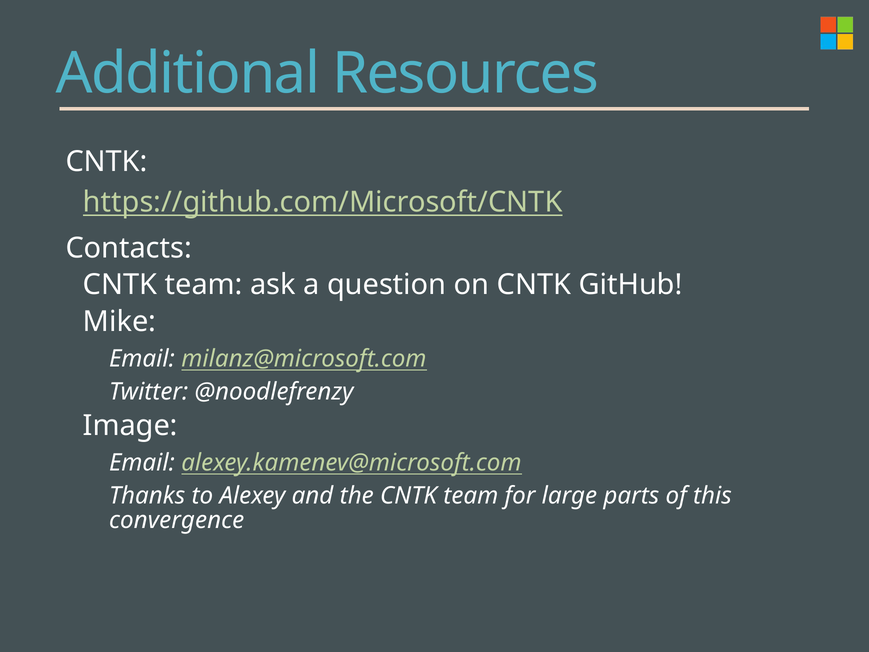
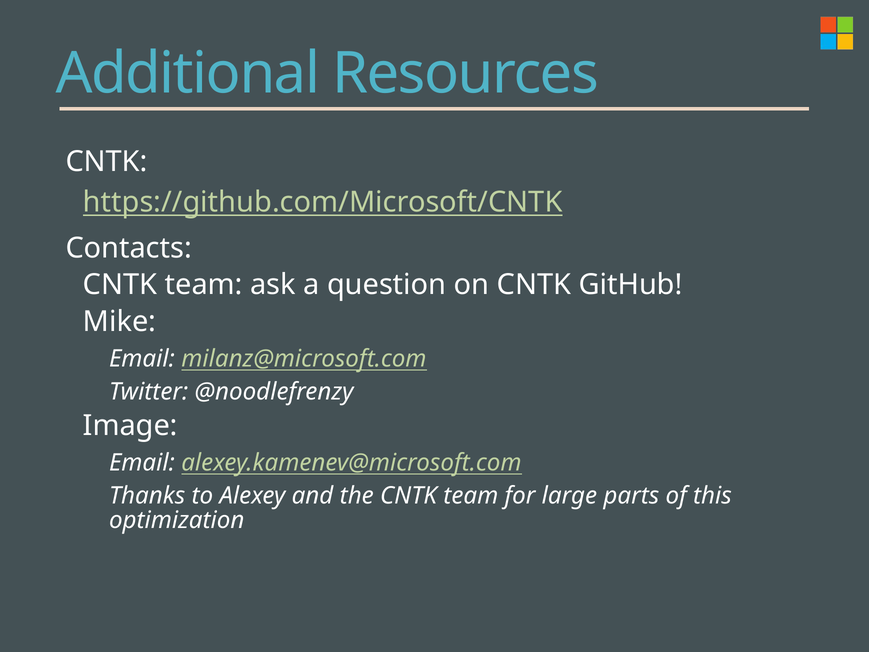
convergence: convergence -> optimization
